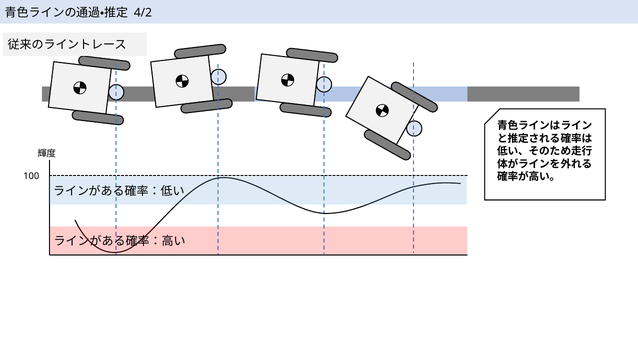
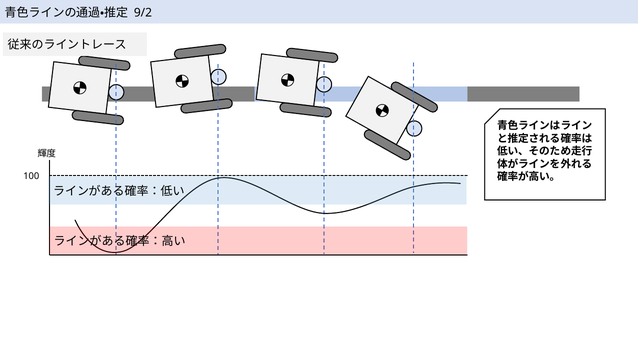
4/2: 4/2 -> 9/2
